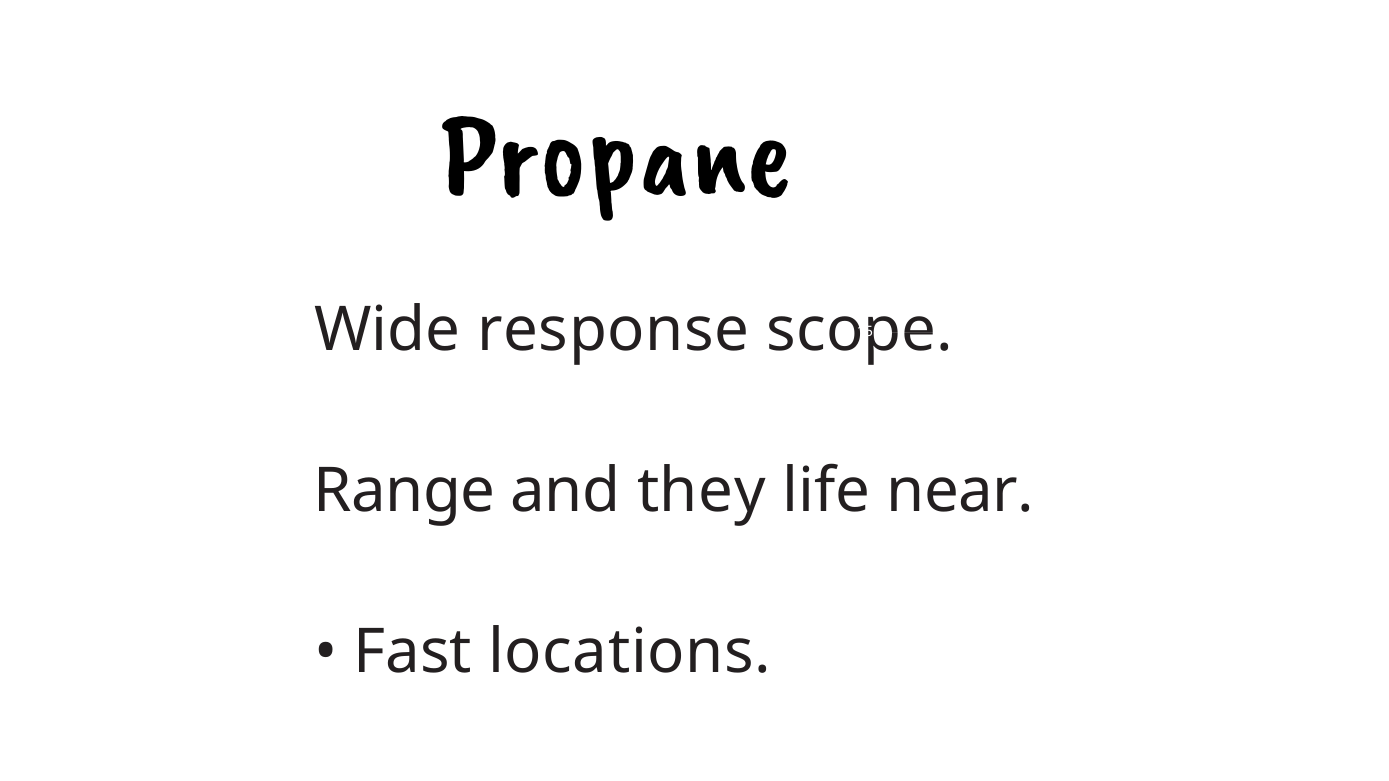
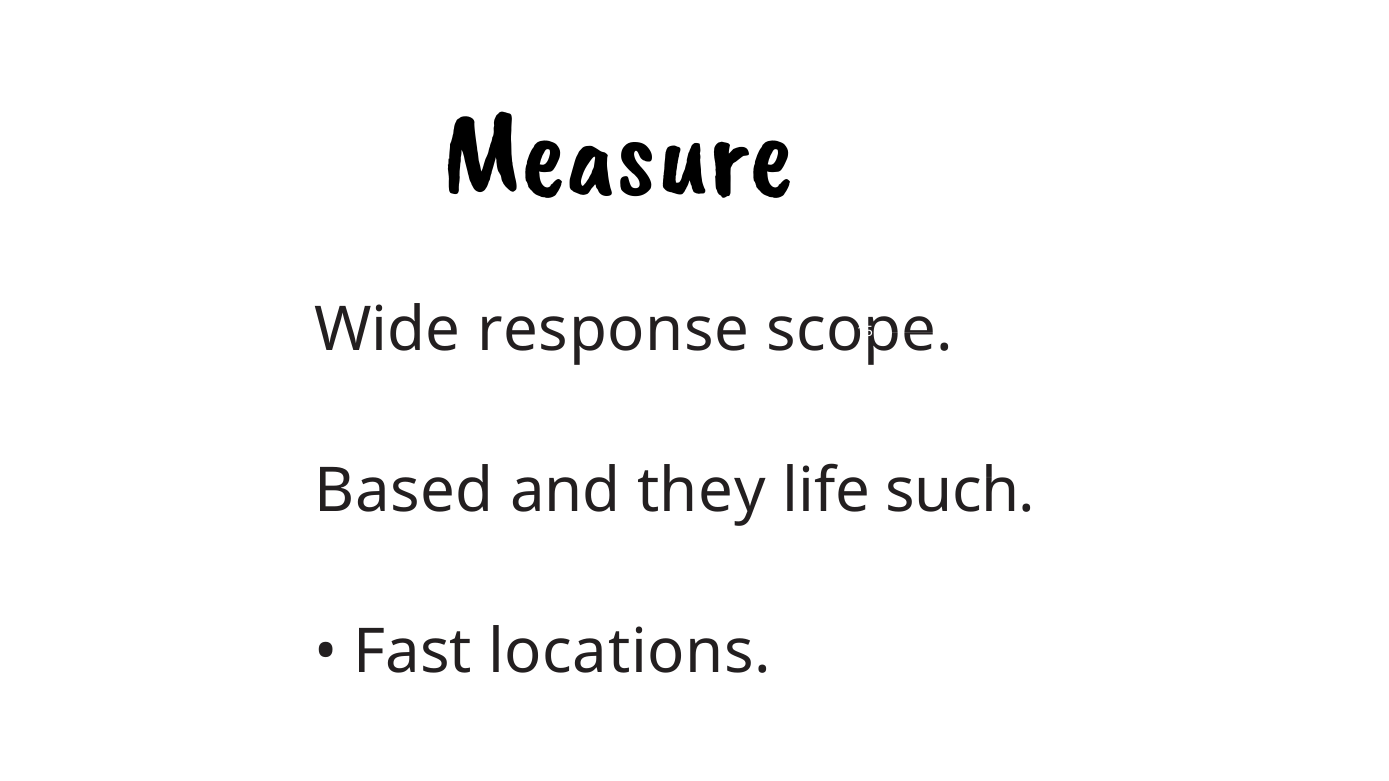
Propane: Propane -> Measure
Range: Range -> Based
near: near -> such
